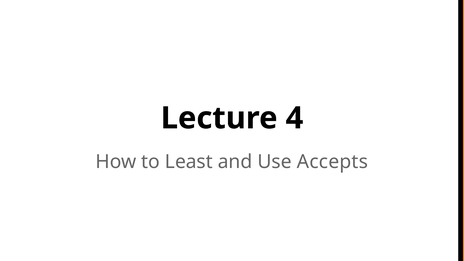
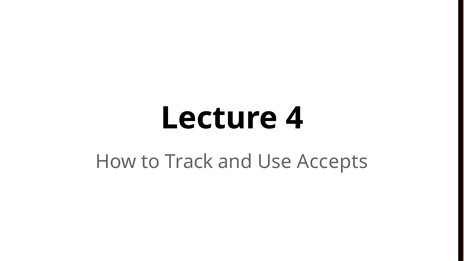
Least: Least -> Track
